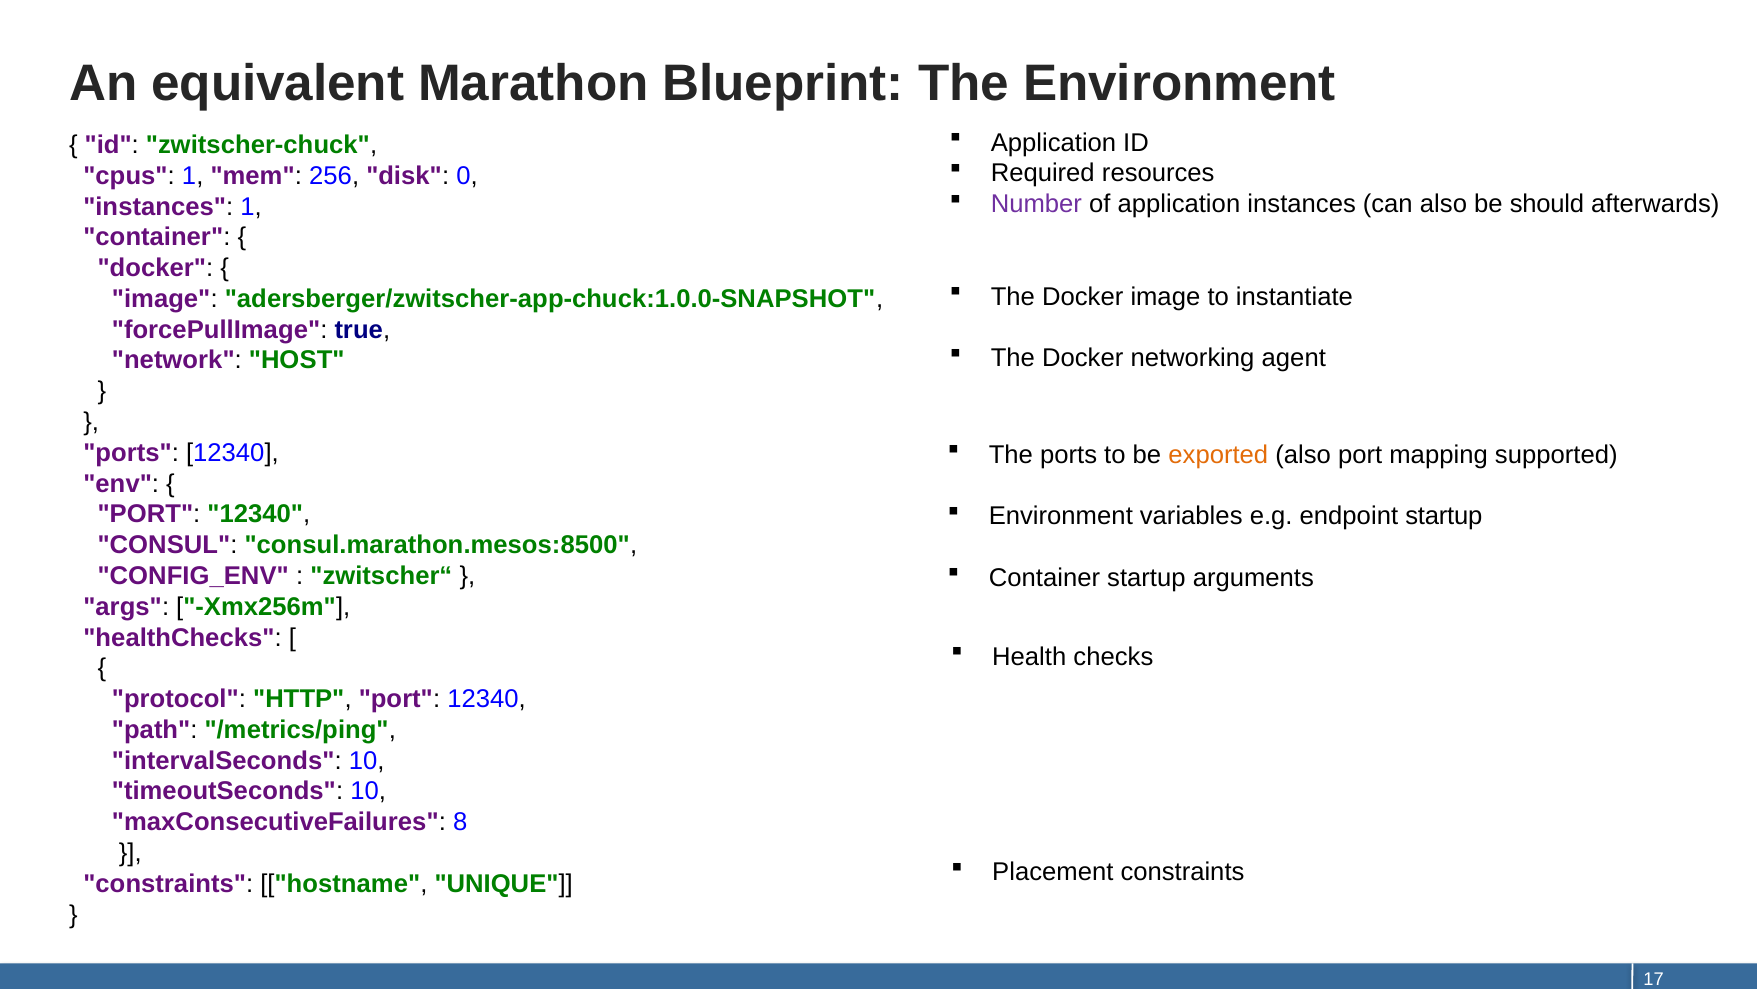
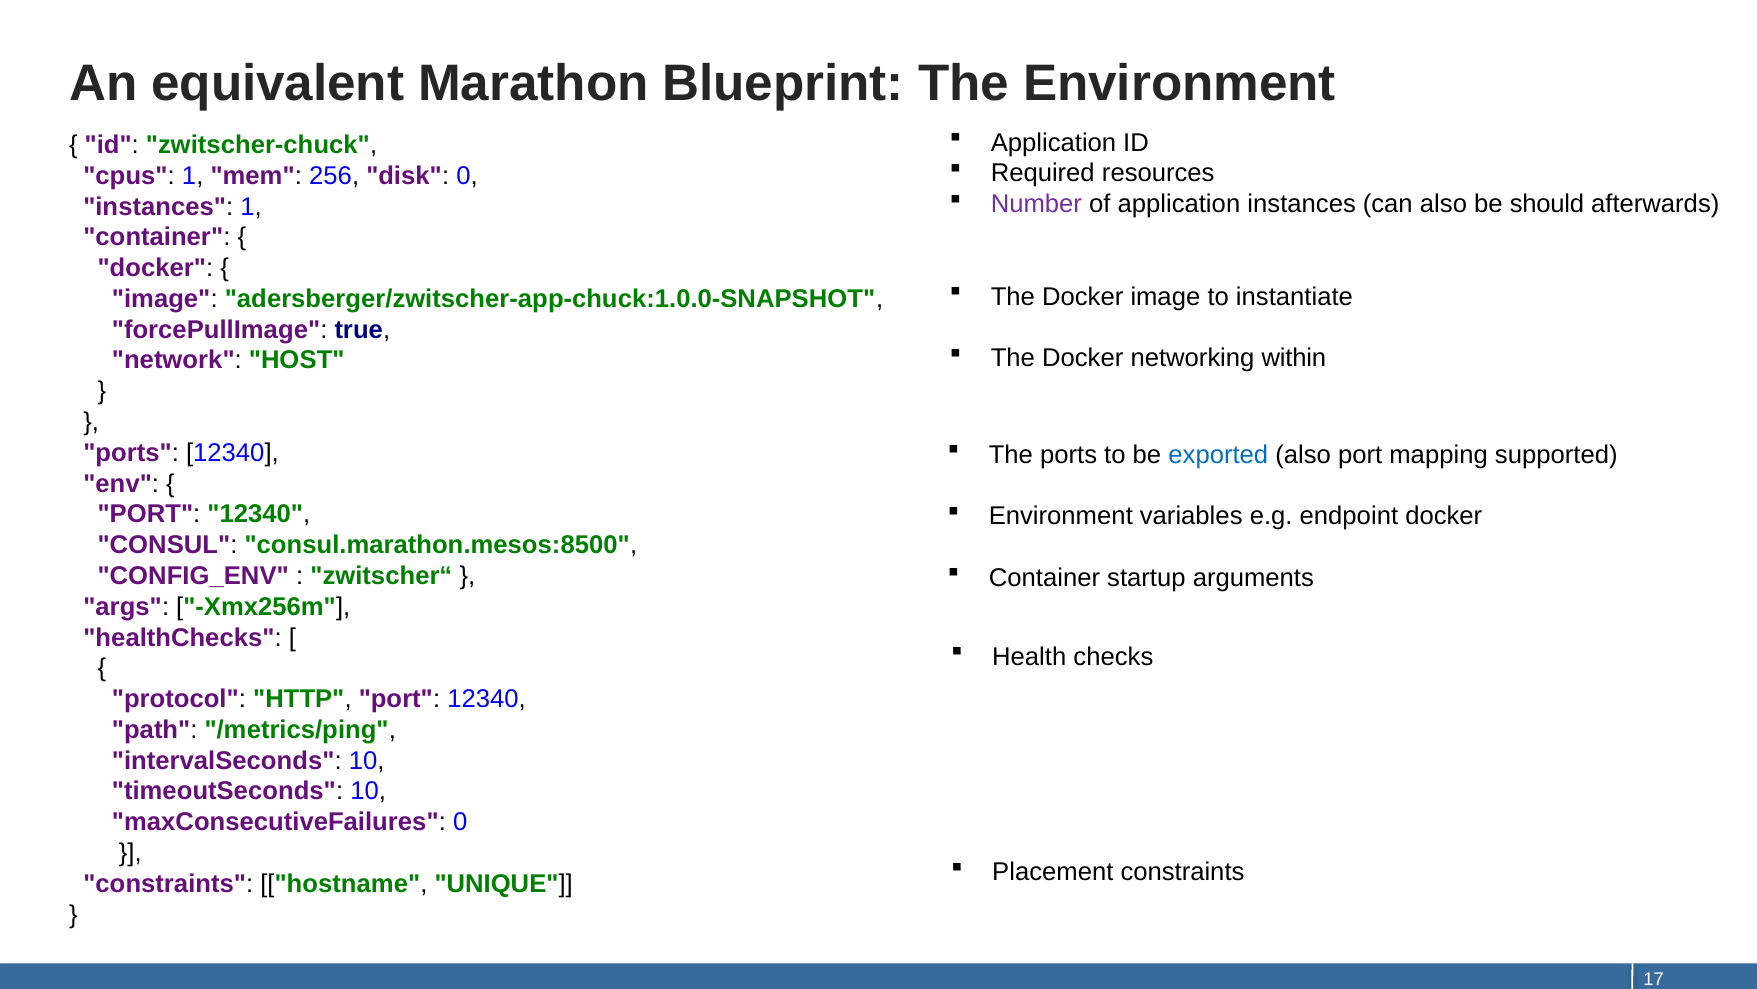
agent: agent -> within
exported colour: orange -> blue
endpoint startup: startup -> docker
maxConsecutiveFailures 8: 8 -> 0
